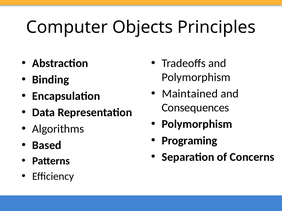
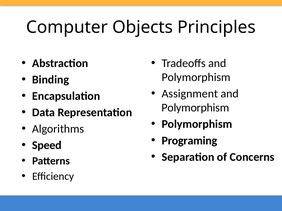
Maintained: Maintained -> Assignment
Consequences at (195, 108): Consequences -> Polymorphism
Based: Based -> Speed
